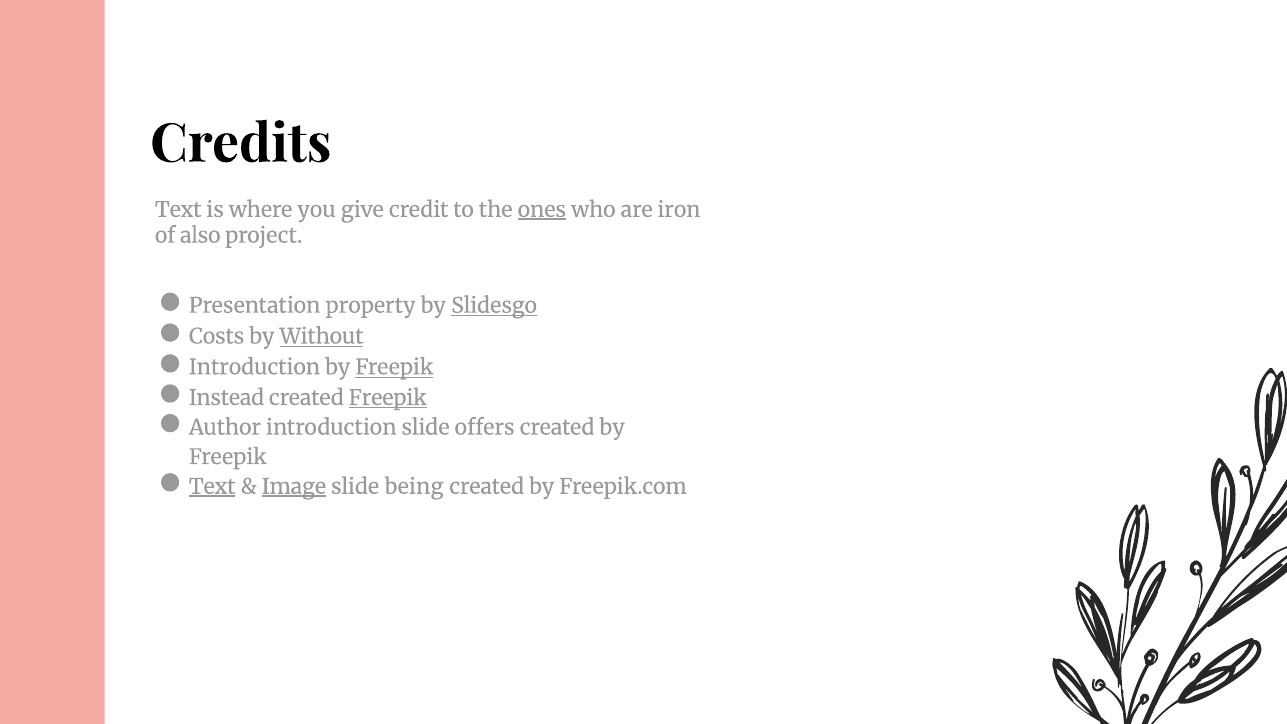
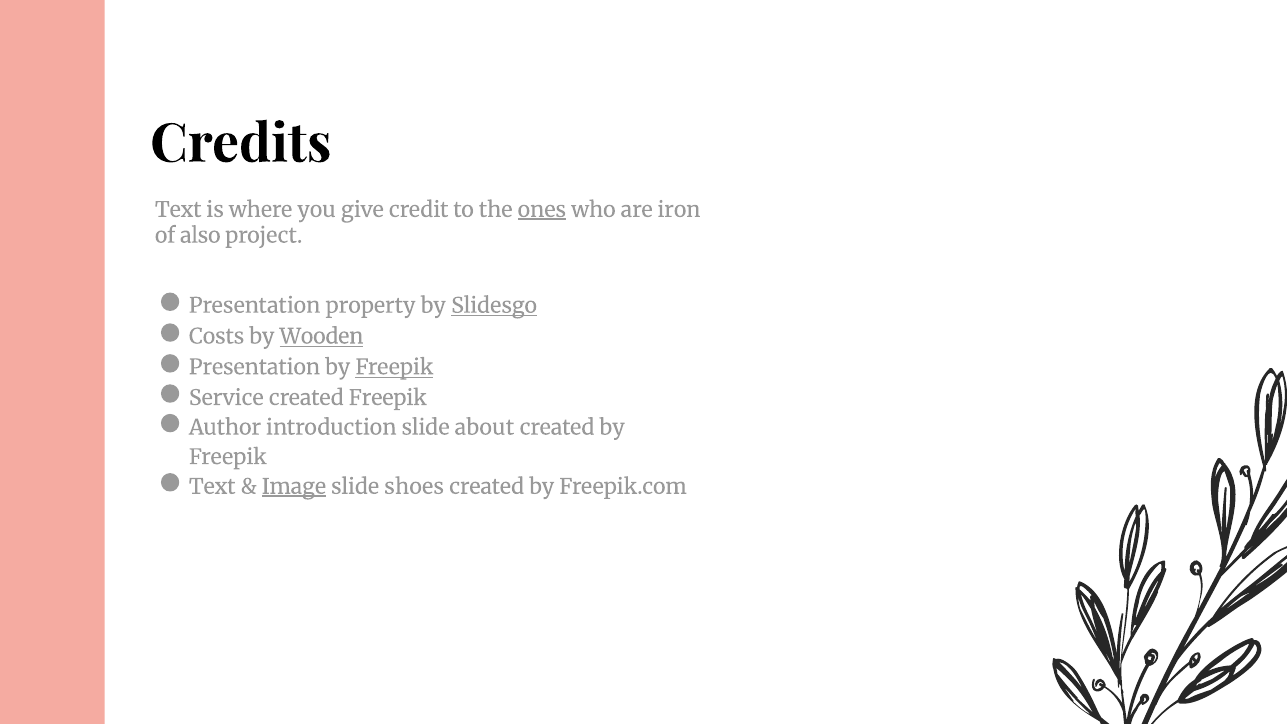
Without: Without -> Wooden
Introduction at (254, 367): Introduction -> Presentation
Instead: Instead -> Service
Freepik at (388, 398) underline: present -> none
offers: offers -> about
Text at (212, 487) underline: present -> none
being: being -> shoes
